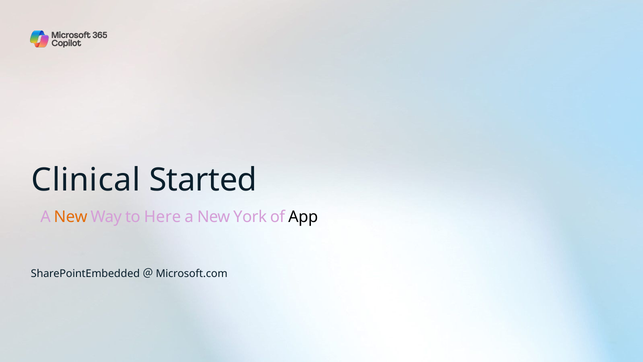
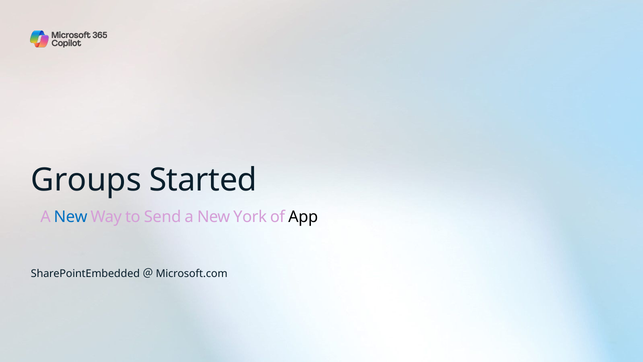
Clinical: Clinical -> Groups
New at (71, 217) colour: orange -> blue
Here: Here -> Send
